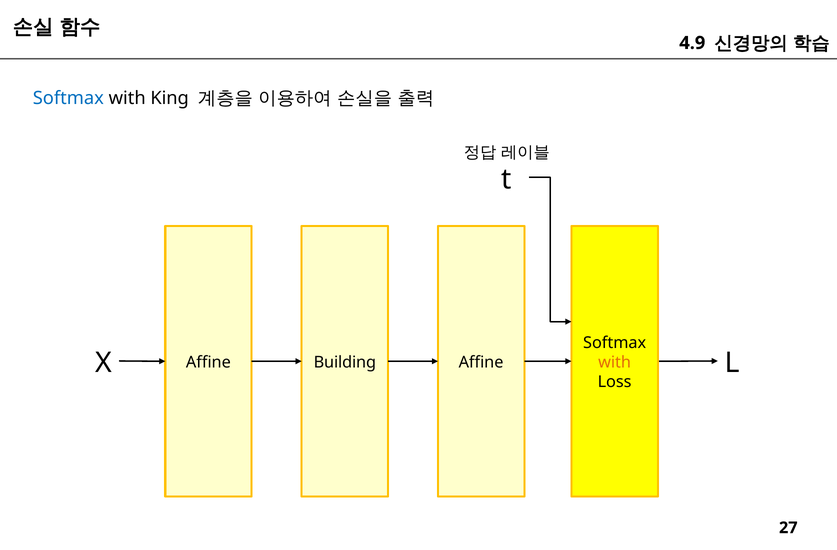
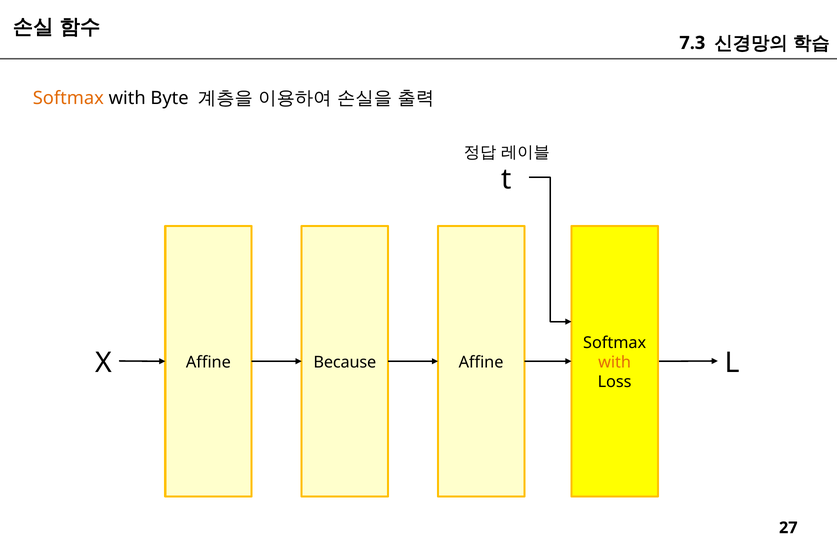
4.9: 4.9 -> 7.3
Softmax at (68, 98) colour: blue -> orange
King: King -> Byte
Building: Building -> Because
